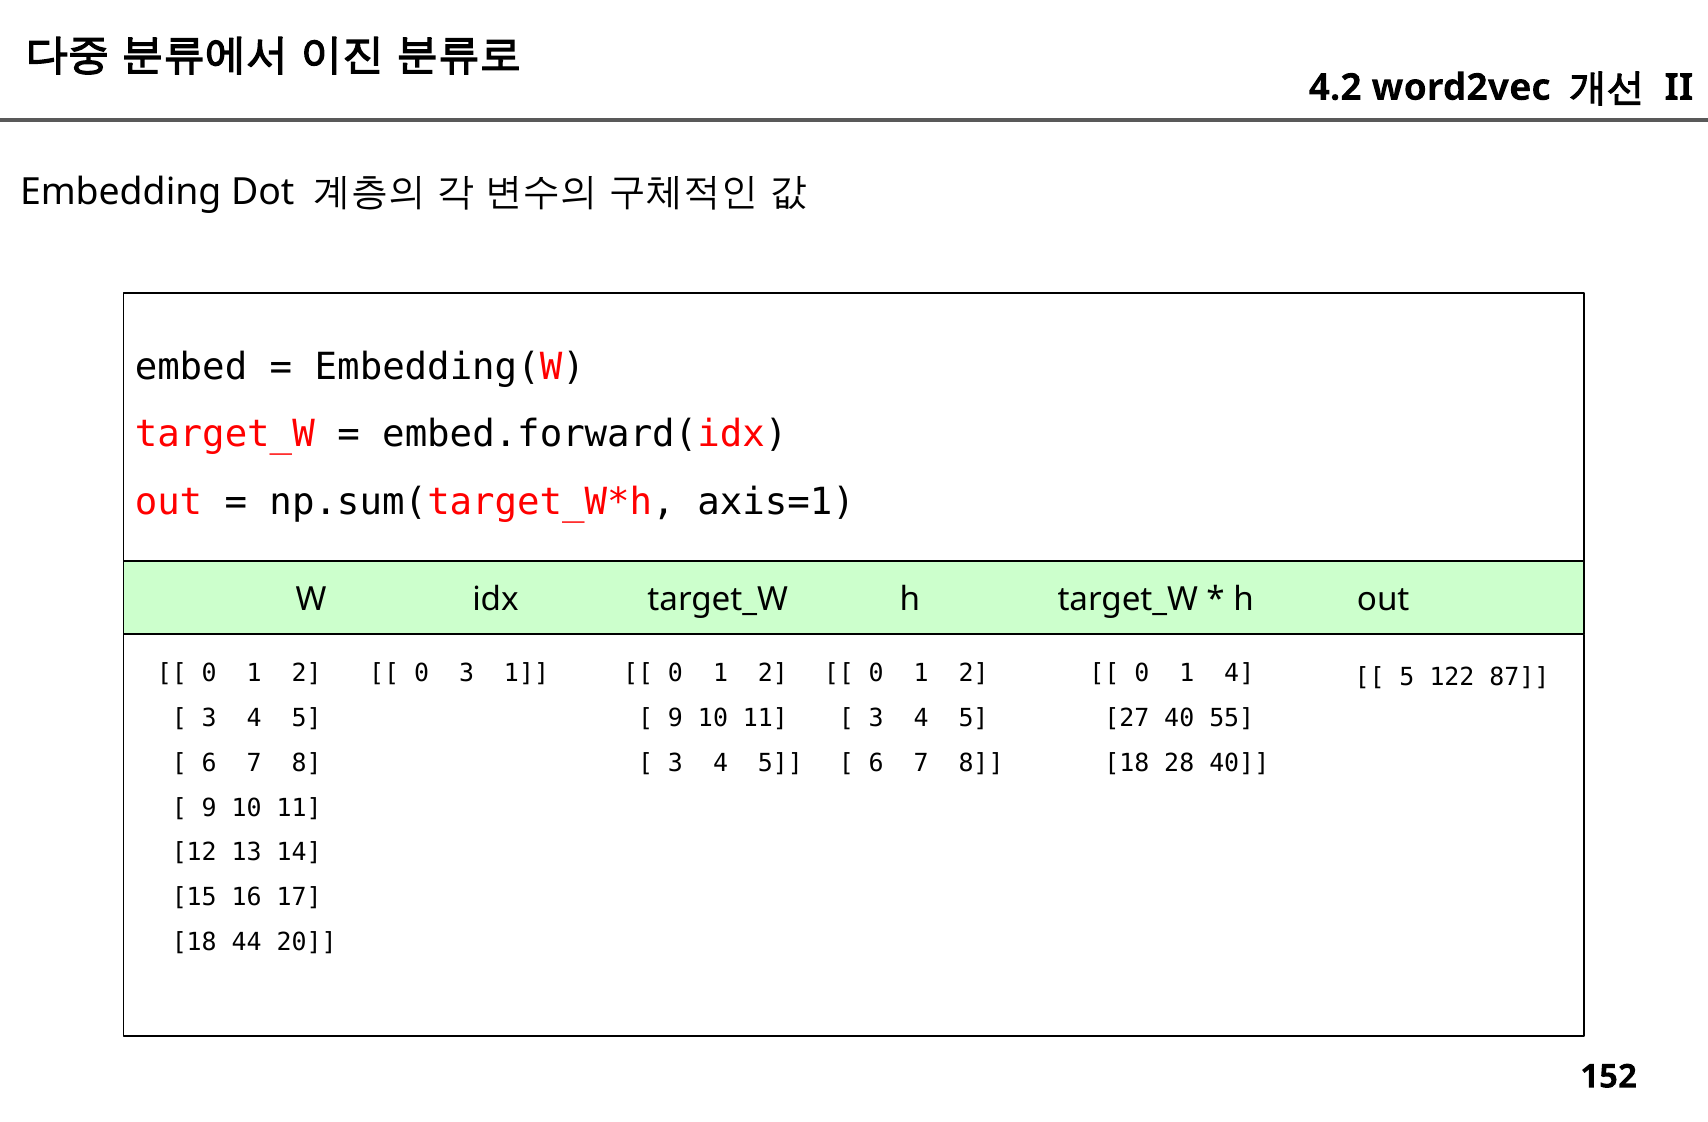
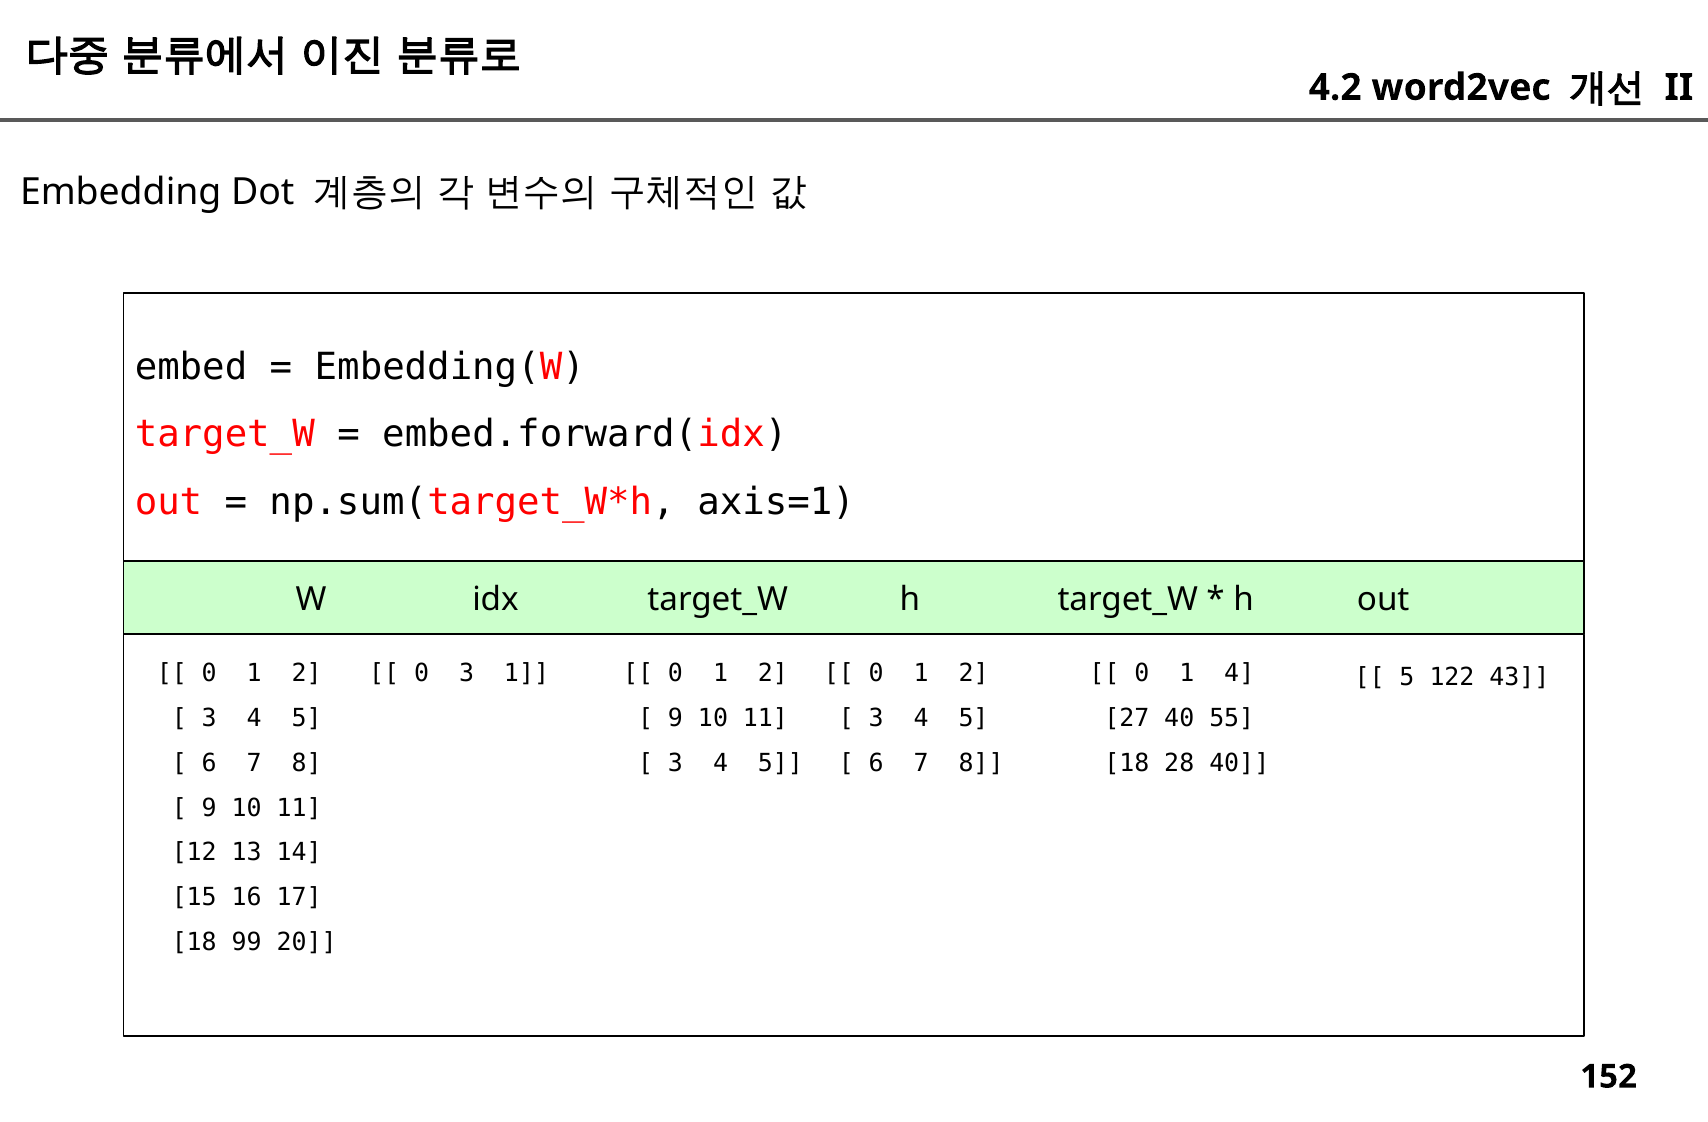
87: 87 -> 43
44: 44 -> 99
